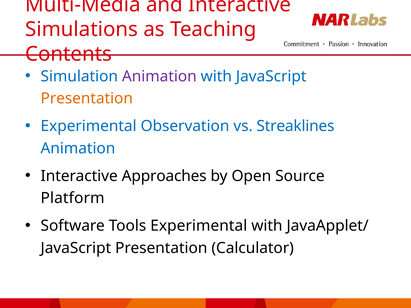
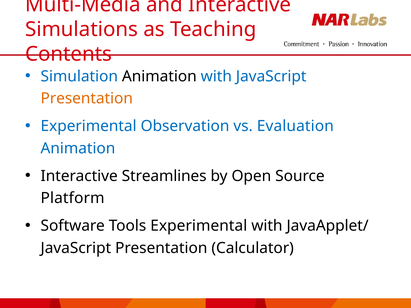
Animation at (159, 76) colour: purple -> black
Streaklines: Streaklines -> Evaluation
Approaches: Approaches -> Streamlines
